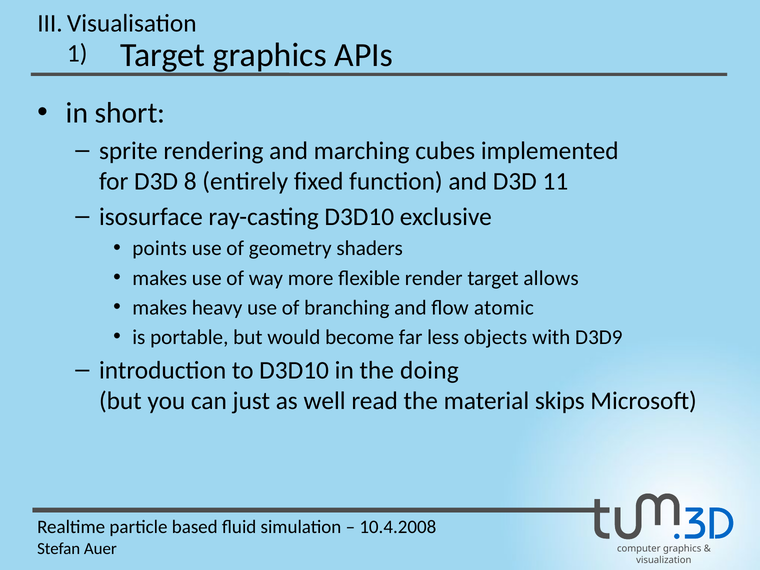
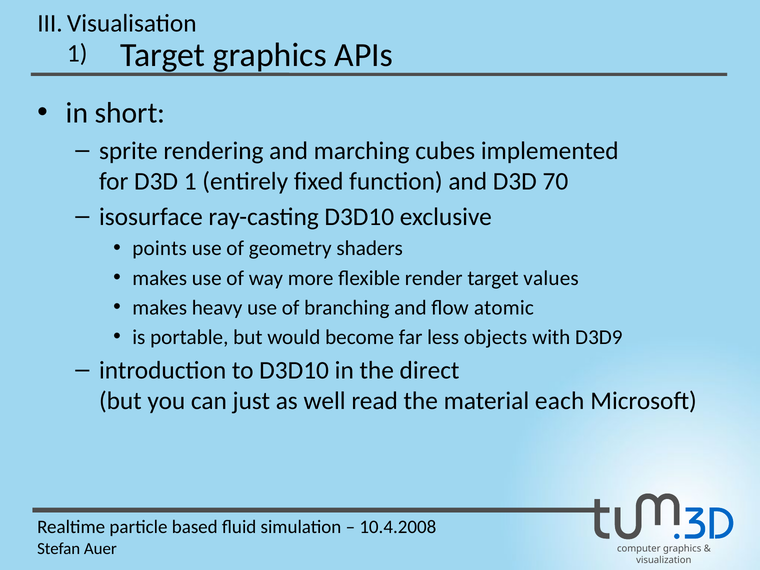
D3D 8: 8 -> 1
11: 11 -> 70
allows: allows -> values
doing: doing -> direct
skips: skips -> each
